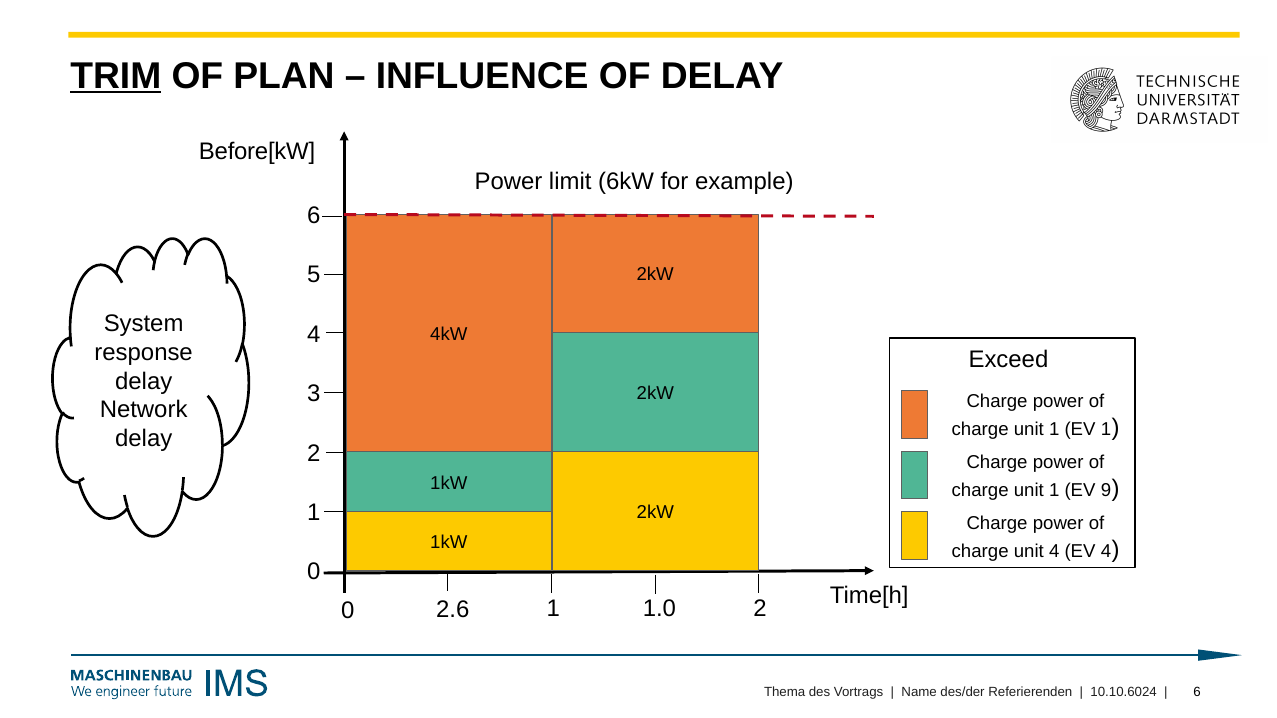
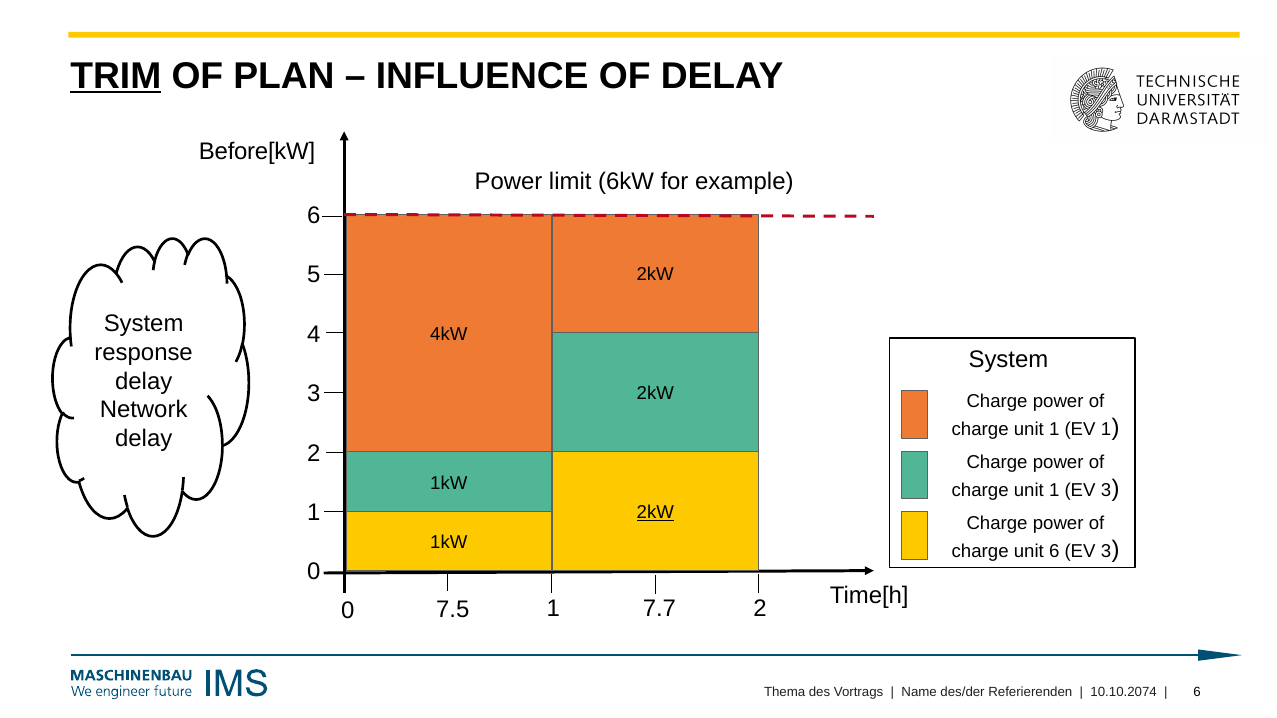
Exceed at (1008, 360): Exceed -> System
1 EV 9: 9 -> 3
2kW at (655, 513) underline: none -> present
unit 4: 4 -> 6
4 at (1106, 552): 4 -> 3
2.6: 2.6 -> 7.5
1.0: 1.0 -> 7.7
10.10.6024: 10.10.6024 -> 10.10.2074
